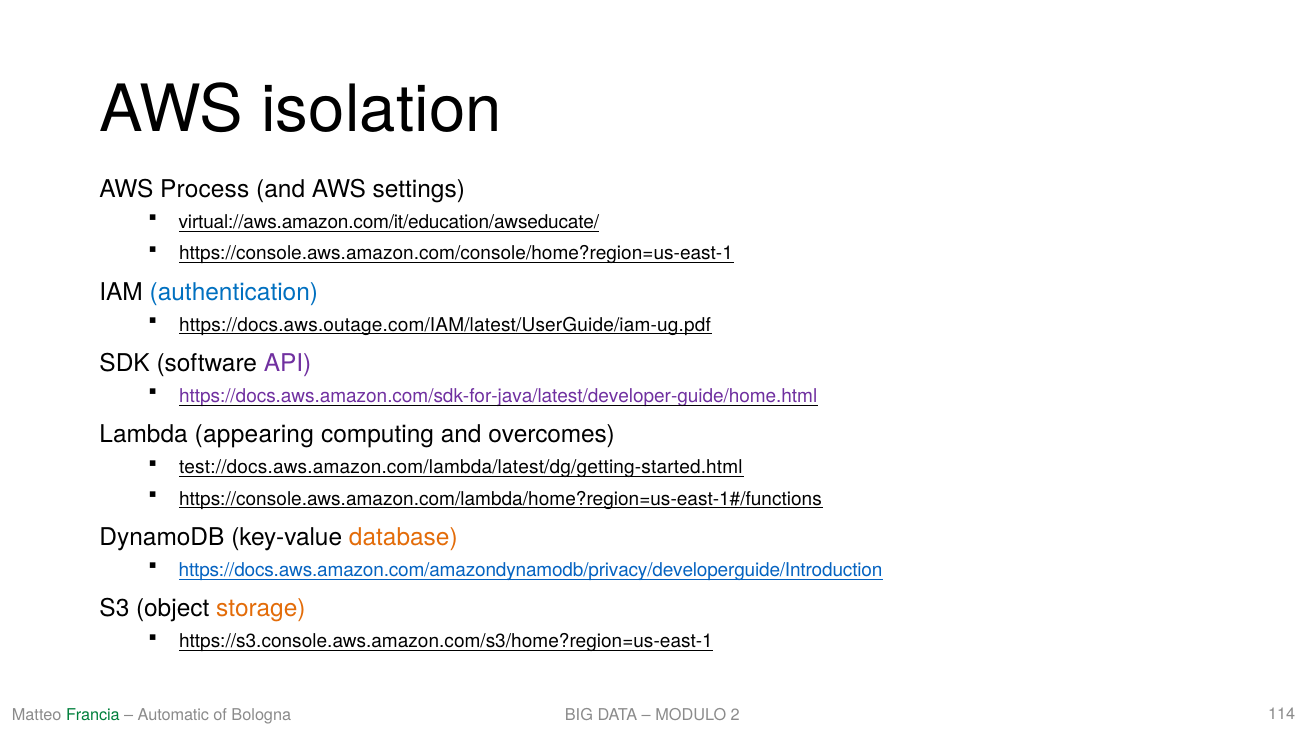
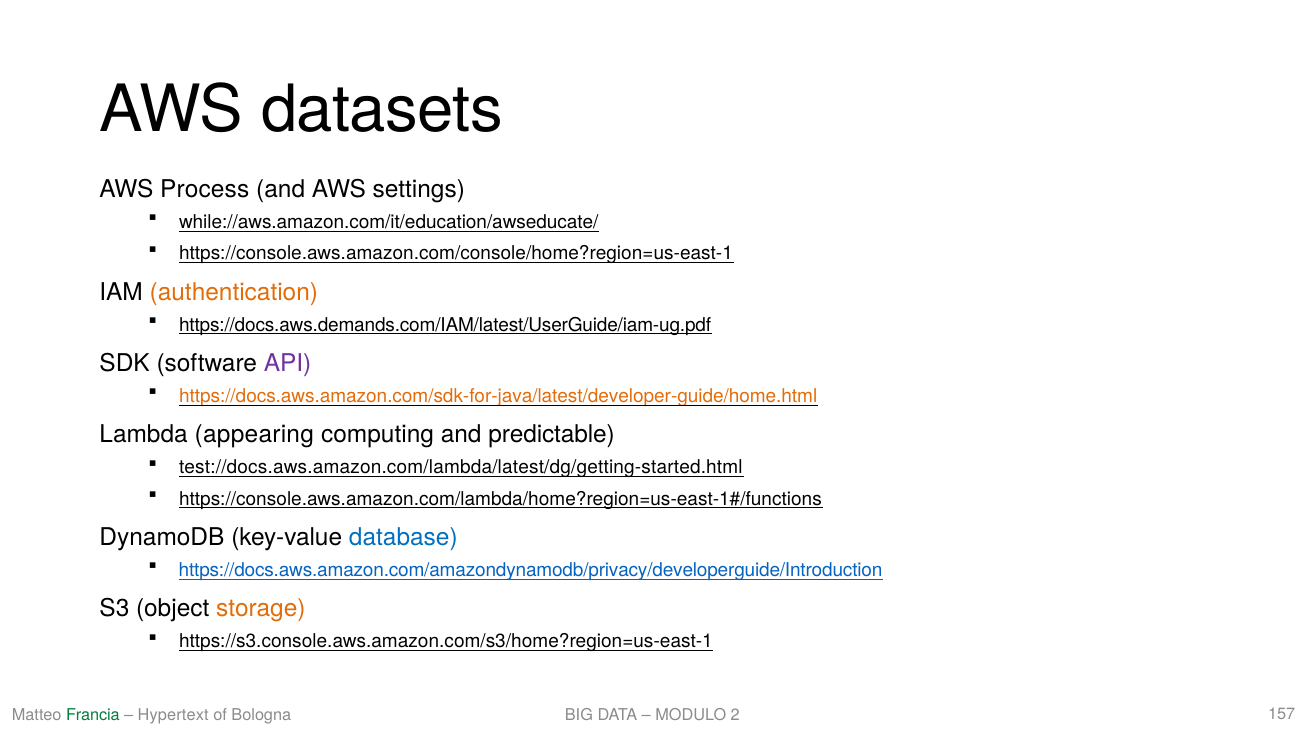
isolation: isolation -> datasets
virtual://aws.amazon.com/it/education/awseducate/: virtual://aws.amazon.com/it/education/awseducate/ -> while://aws.amazon.com/it/education/awseducate/
authentication colour: blue -> orange
https://docs.aws.outage.com/IAM/latest/UserGuide/iam-ug.pdf: https://docs.aws.outage.com/IAM/latest/UserGuide/iam-ug.pdf -> https://docs.aws.demands.com/IAM/latest/UserGuide/iam-ug.pdf
https://docs.aws.amazon.com/sdk-for-java/latest/developer-guide/home.html colour: purple -> orange
overcomes: overcomes -> predictable
database colour: orange -> blue
Automatic: Automatic -> Hypertext
114: 114 -> 157
